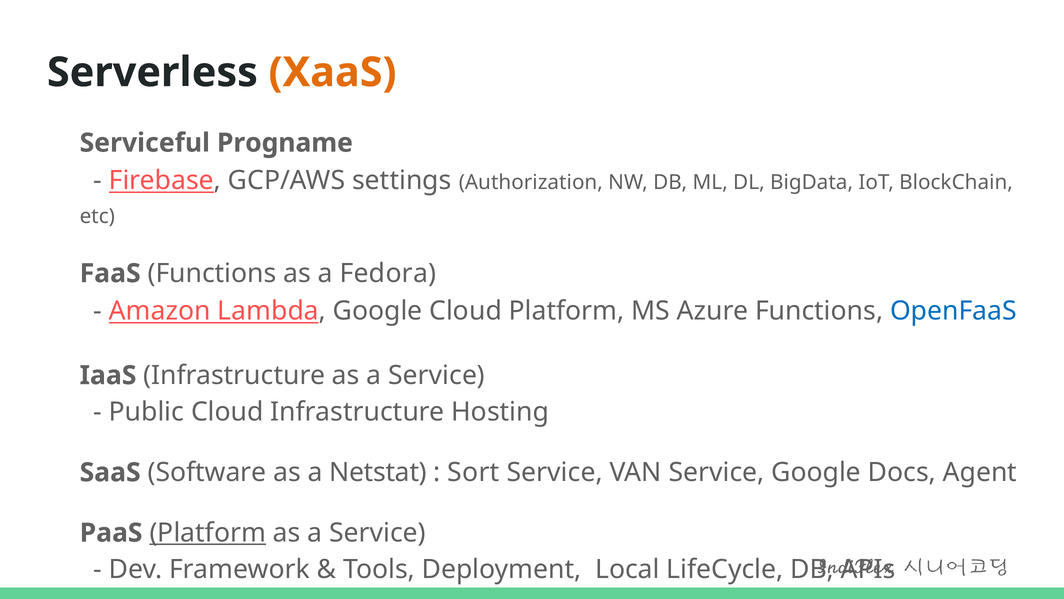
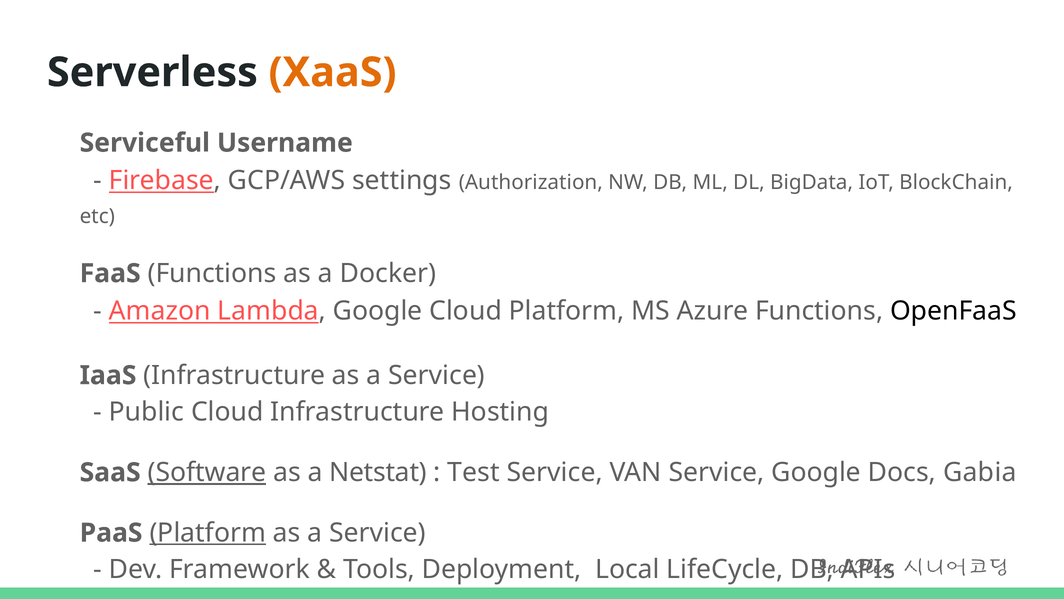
Progname: Progname -> Username
Fedora: Fedora -> Docker
OpenFaaS colour: blue -> black
Software underline: none -> present
Sort: Sort -> Test
Agent: Agent -> Gabia
